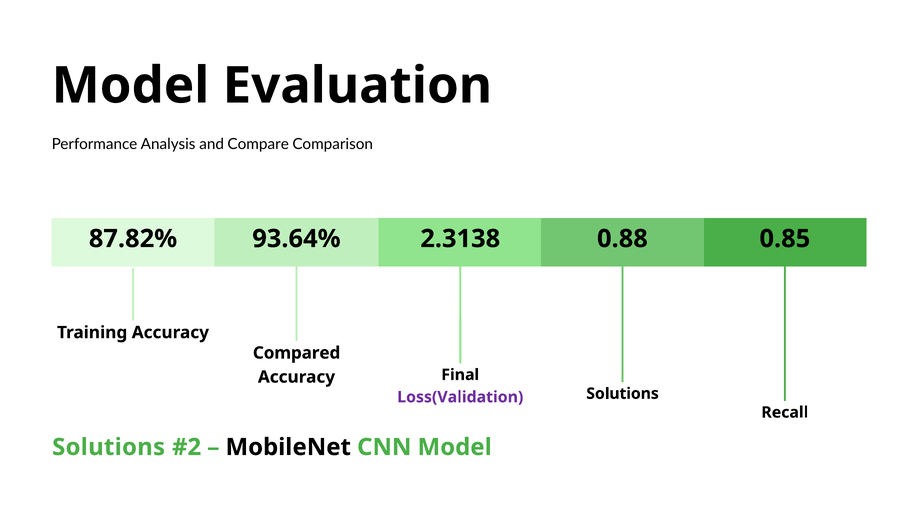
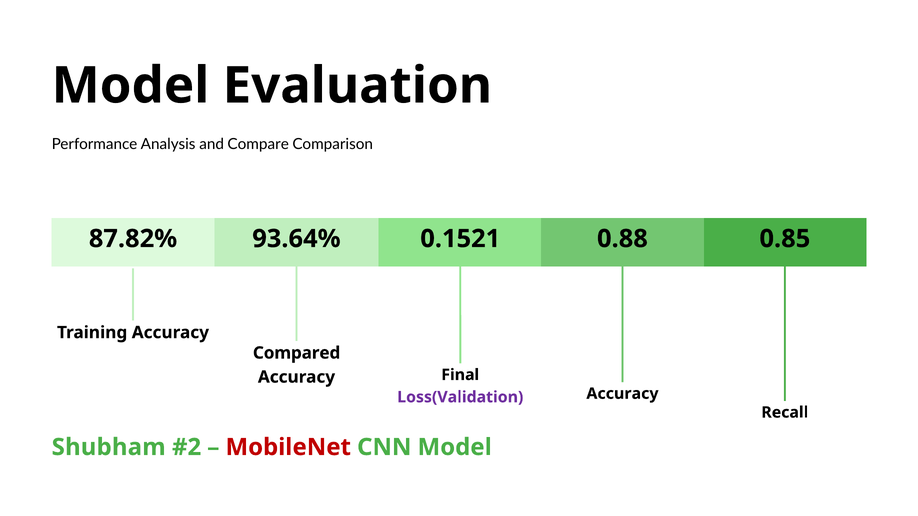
2.3138: 2.3138 -> 0.1521
Solutions at (623, 394): Solutions -> Accuracy
Solutions at (109, 447): Solutions -> Shubham
MobileNet colour: black -> red
